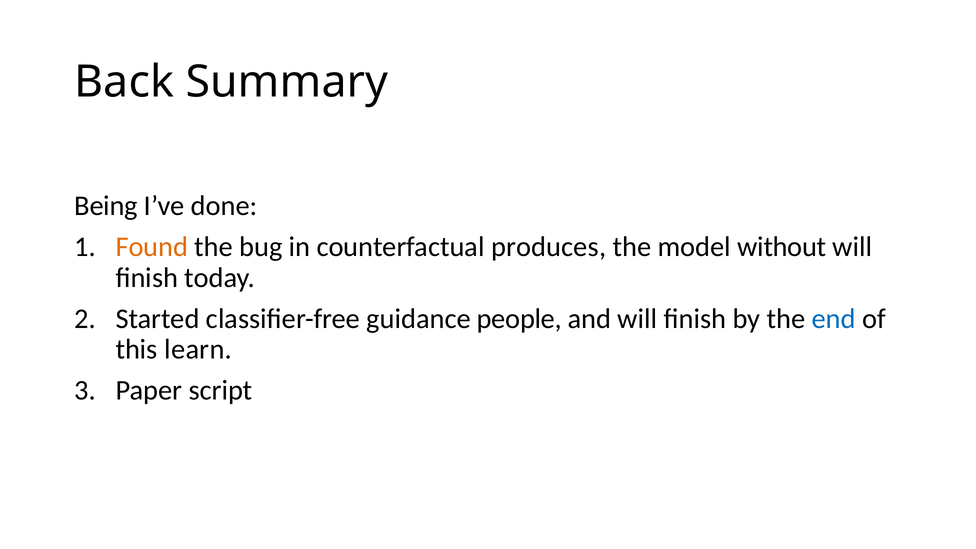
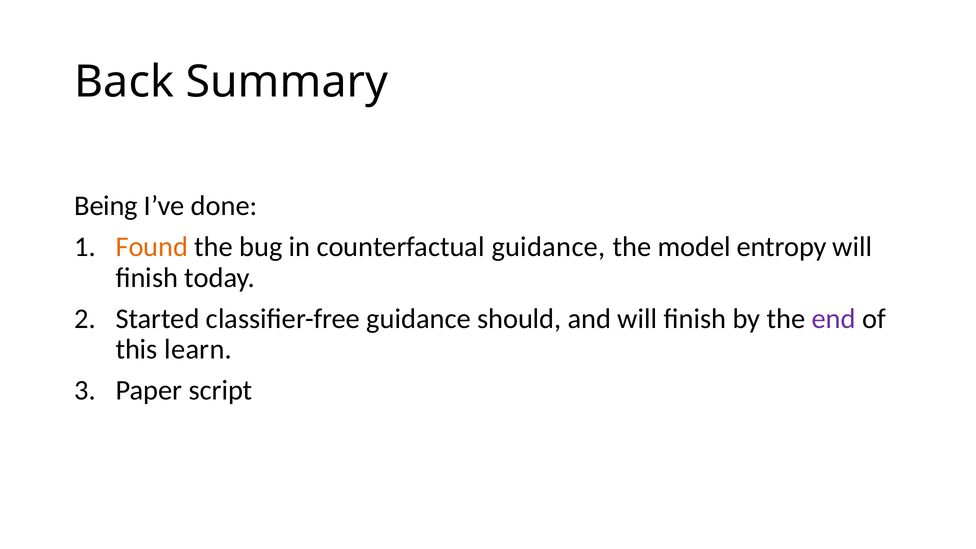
counterfactual produces: produces -> guidance
without: without -> entropy
people: people -> should
end colour: blue -> purple
